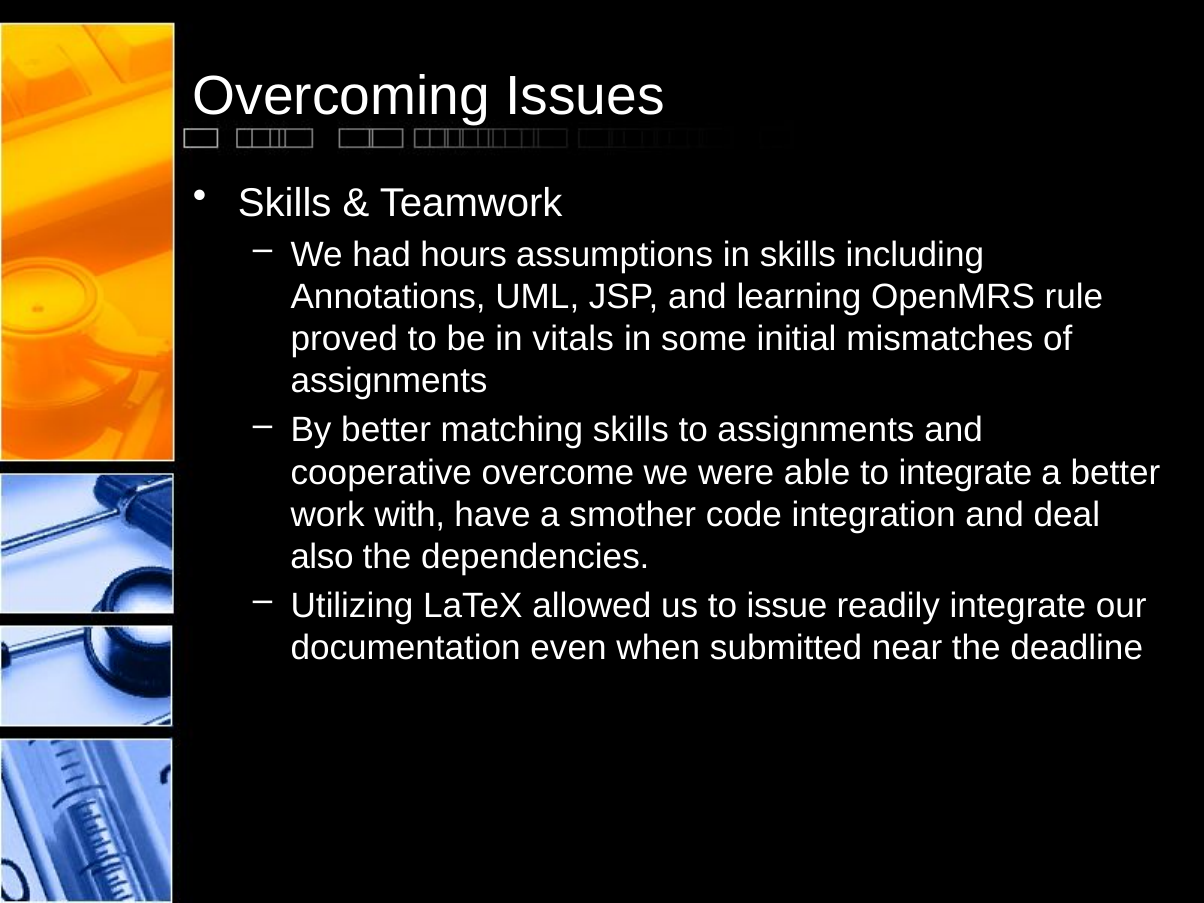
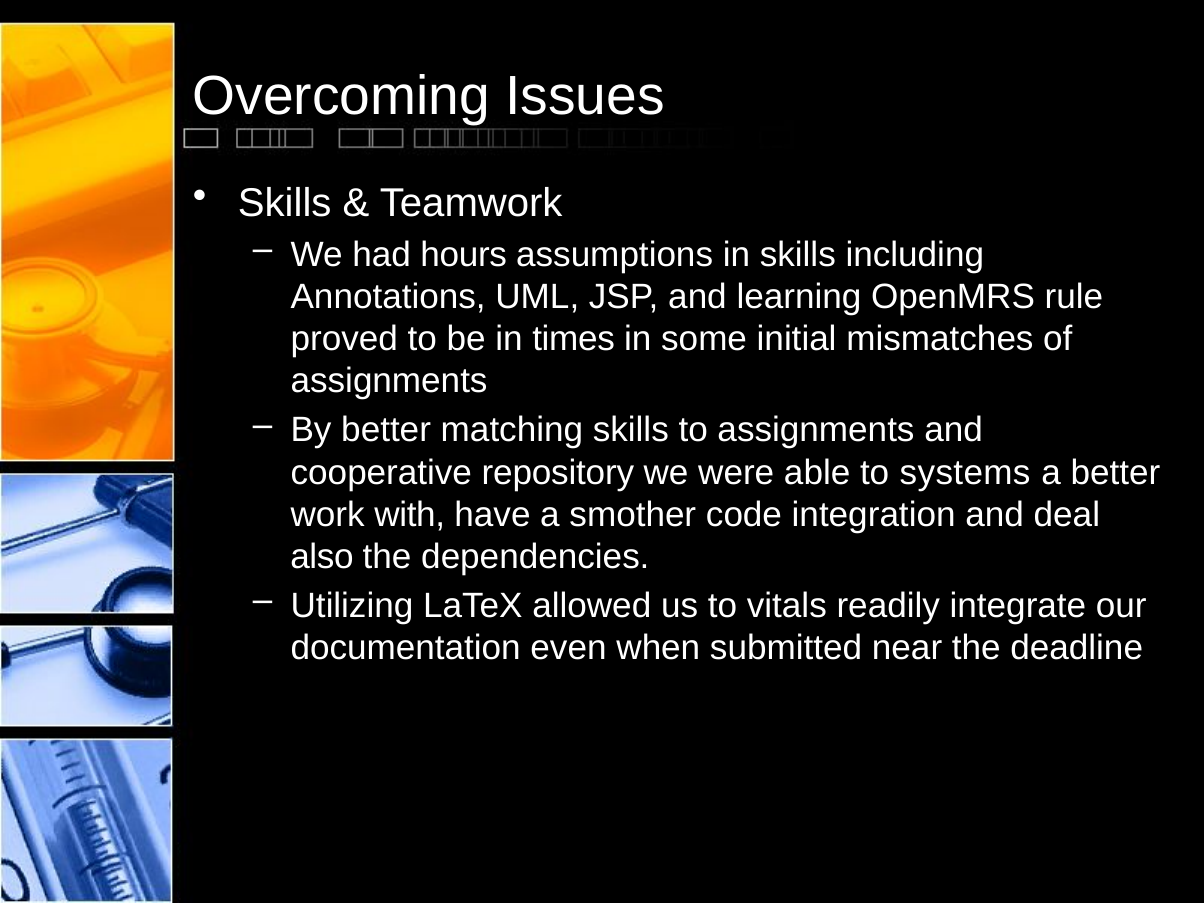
vitals: vitals -> times
overcome: overcome -> repository
to integrate: integrate -> systems
issue: issue -> vitals
